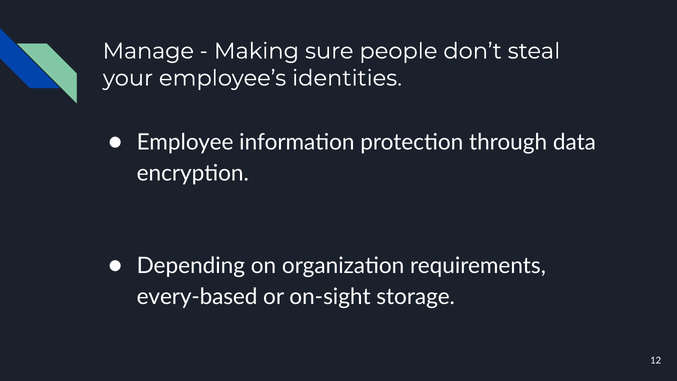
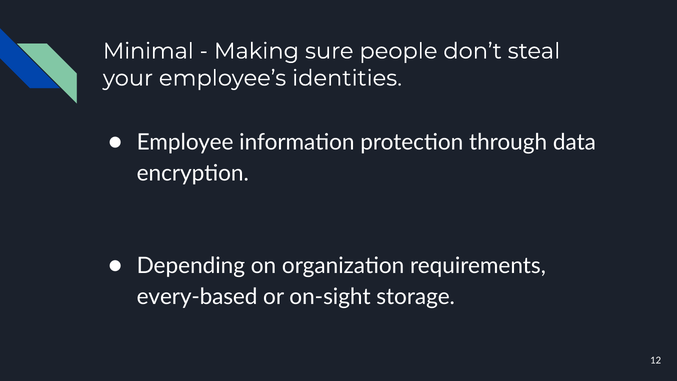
Manage: Manage -> Minimal
